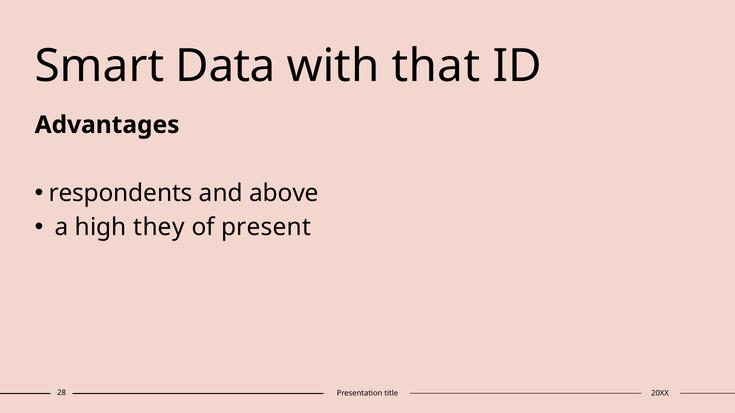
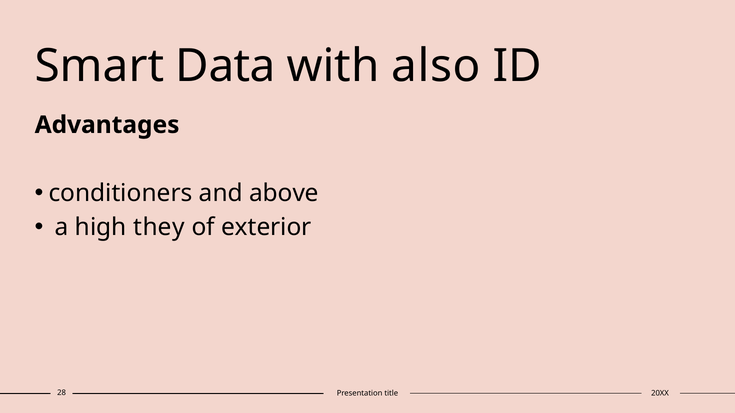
that: that -> also
respondents: respondents -> conditioners
present: present -> exterior
